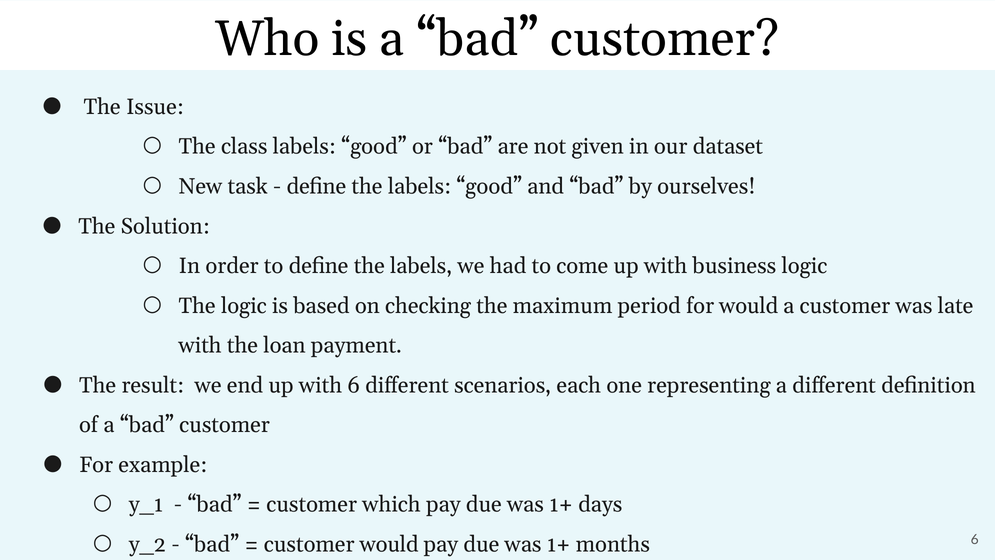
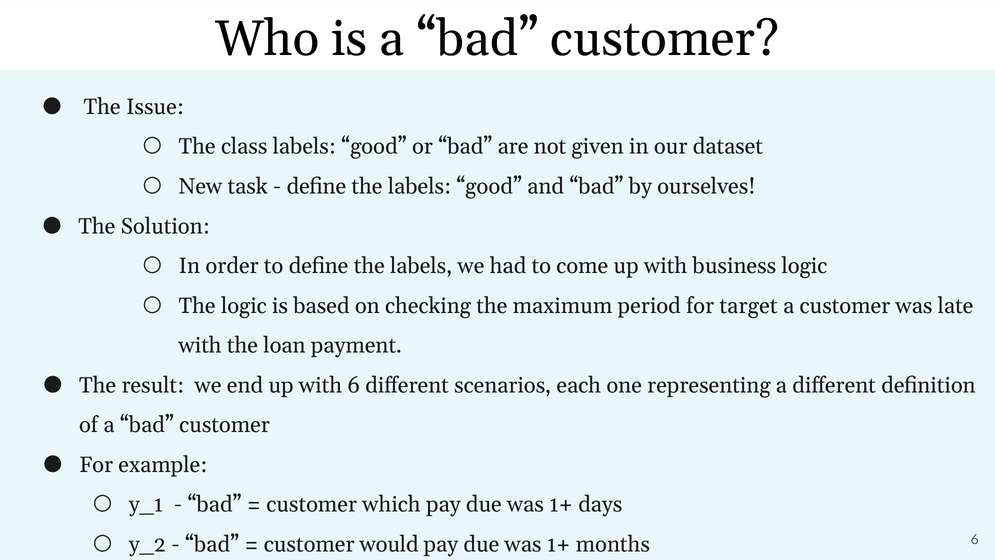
for would: would -> target
